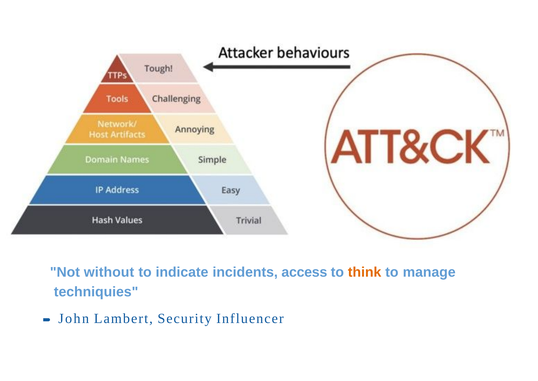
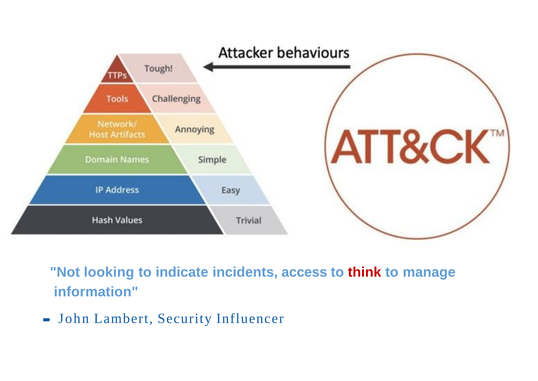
without: without -> looking
think colour: orange -> red
techniquies: techniquies -> information
